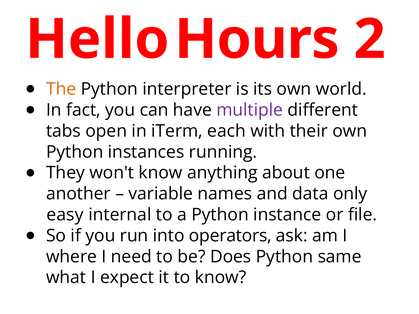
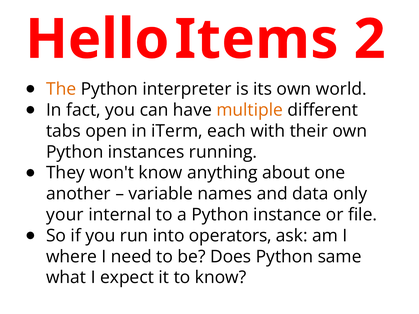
Hours: Hours -> Items
multiple colour: purple -> orange
easy: easy -> your
